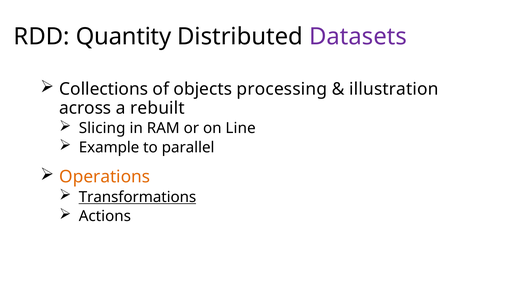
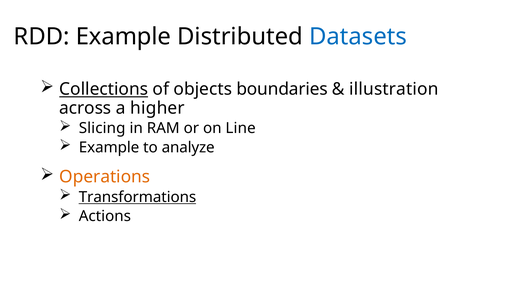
RDD Quantity: Quantity -> Example
Datasets colour: purple -> blue
Collections underline: none -> present
processing: processing -> boundaries
rebuilt: rebuilt -> higher
parallel: parallel -> analyze
